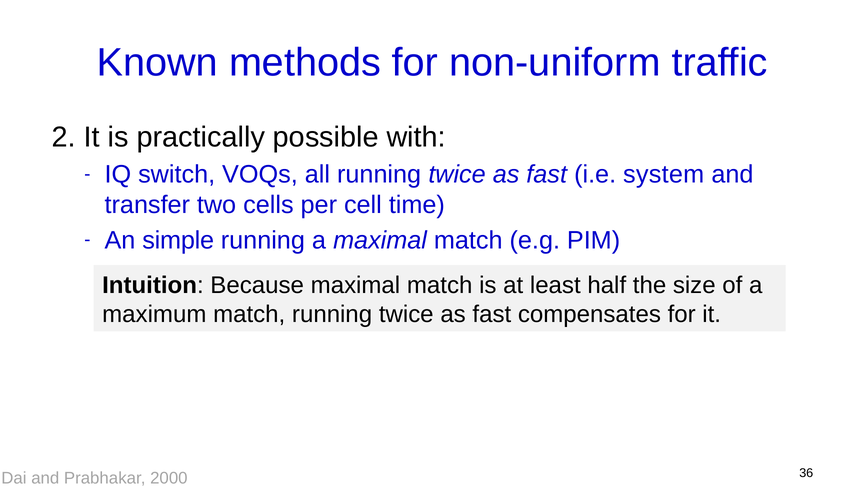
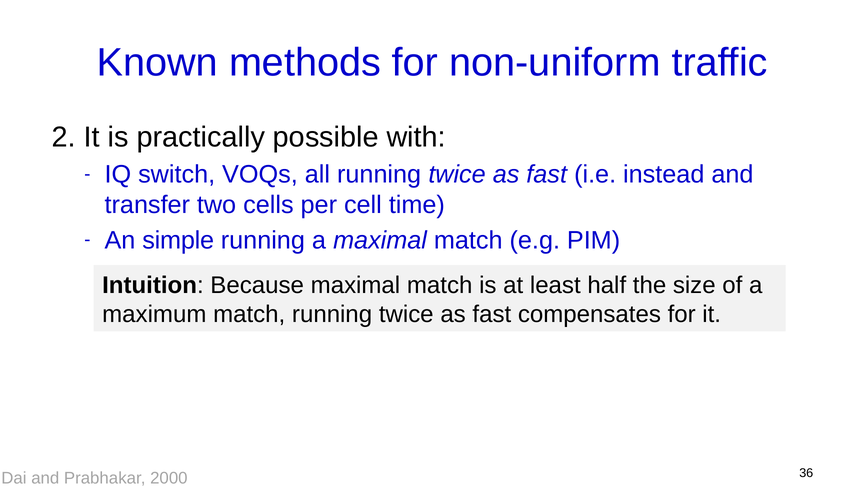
system: system -> instead
